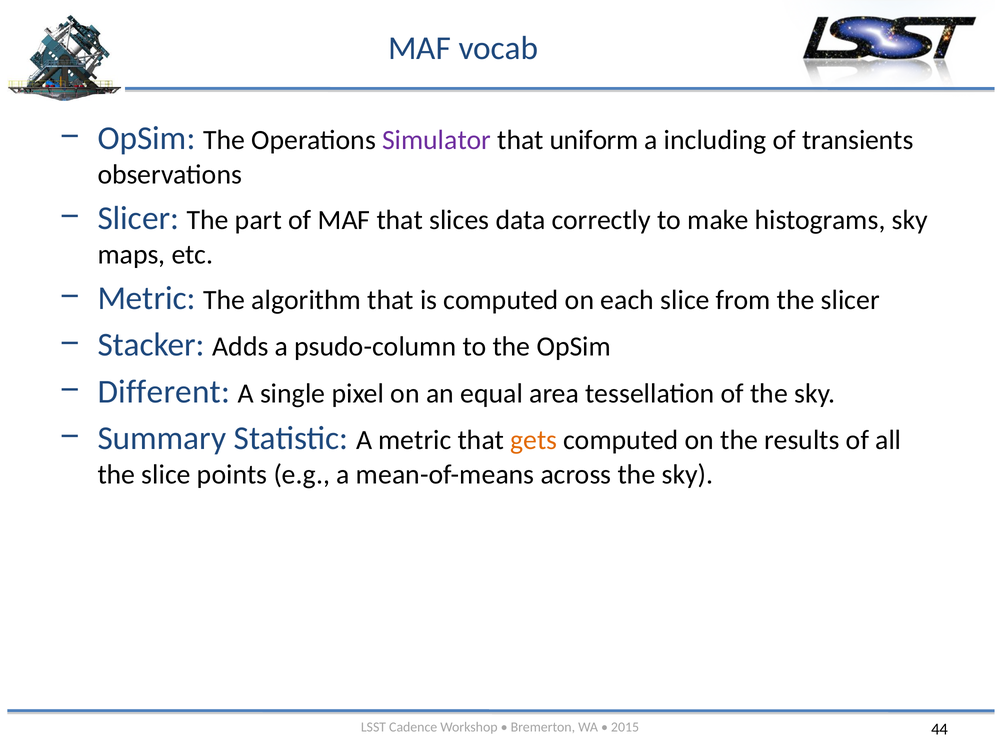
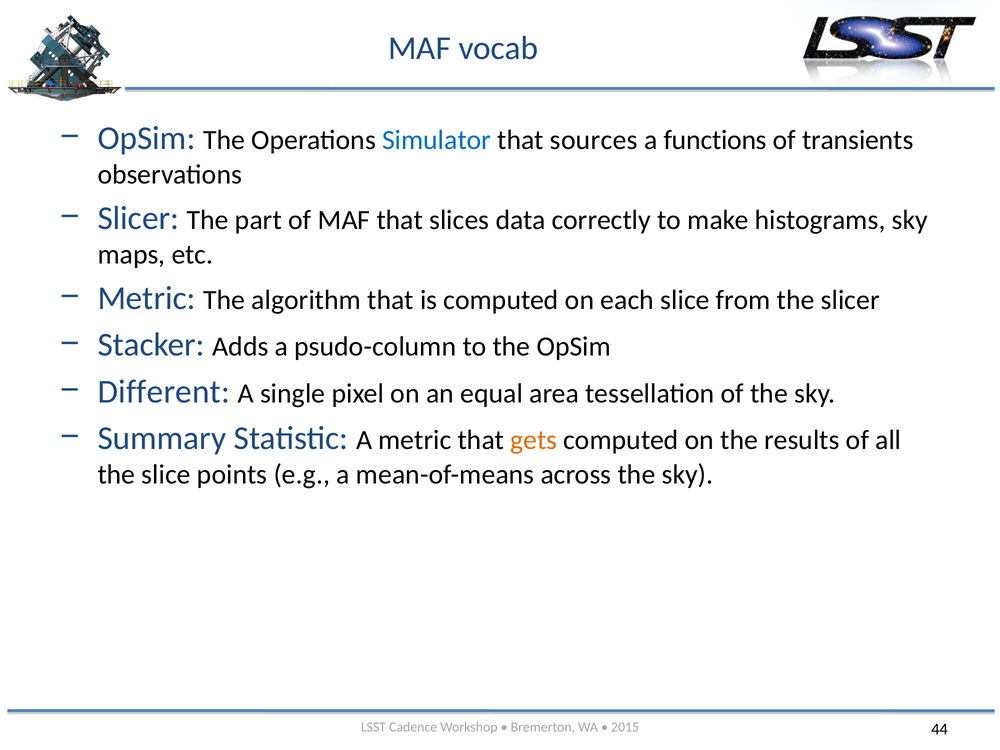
Simulator colour: purple -> blue
uniform: uniform -> sources
including: including -> functions
